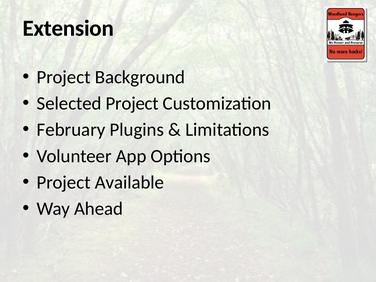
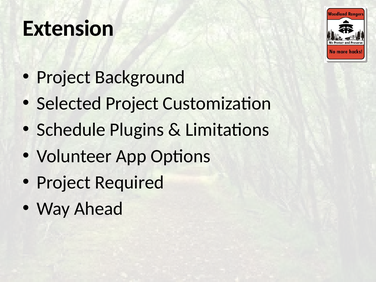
February: February -> Schedule
Available: Available -> Required
